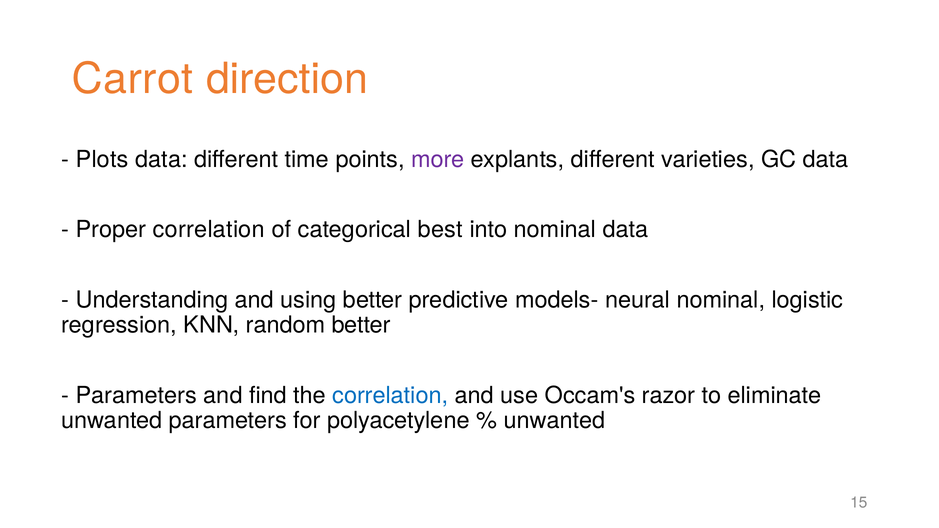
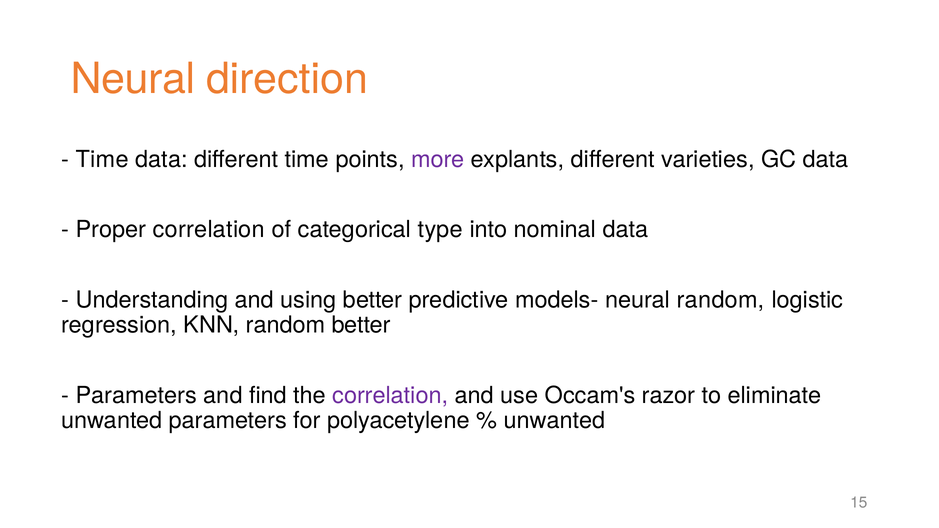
Carrot at (133, 79): Carrot -> Neural
Plots at (102, 159): Plots -> Time
best: best -> type
neural nominal: nominal -> random
correlation at (390, 396) colour: blue -> purple
